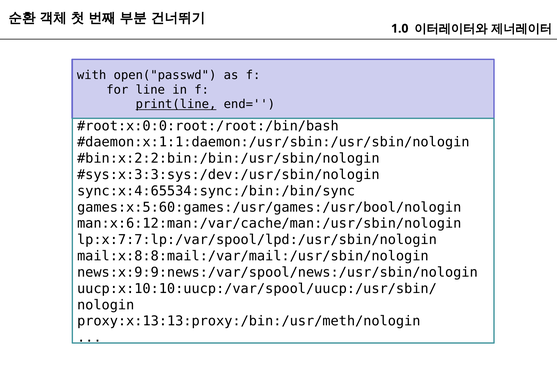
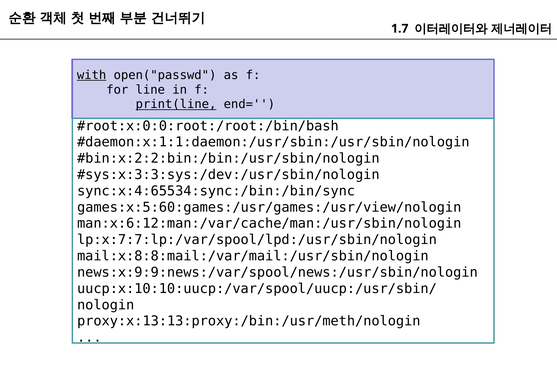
1.0: 1.0 -> 1.7
with underline: none -> present
games:x:5:60:games:/usr/games:/usr/bool/nologin: games:x:5:60:games:/usr/games:/usr/bool/nologin -> games:x:5:60:games:/usr/games:/usr/view/nologin
